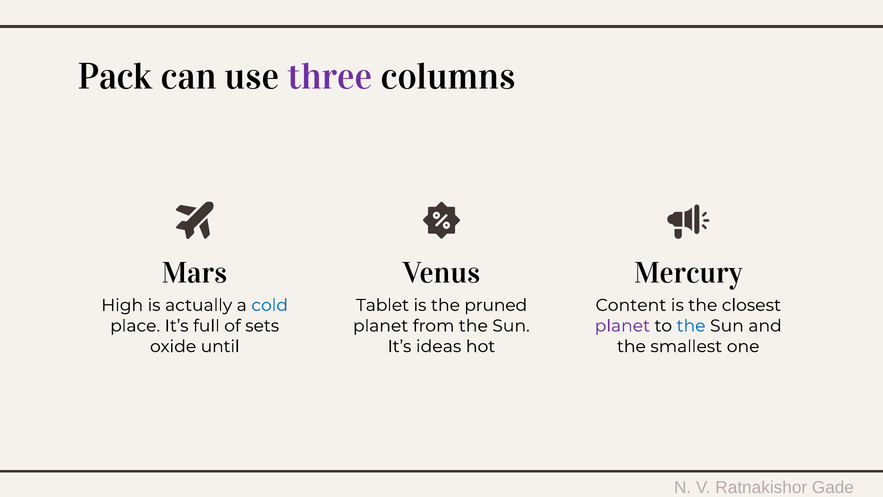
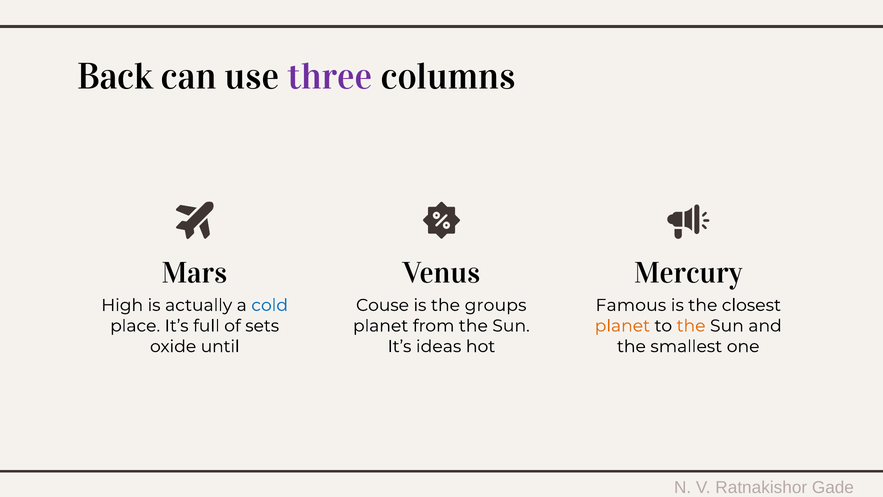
Pack: Pack -> Back
Tablet: Tablet -> Couse
pruned: pruned -> groups
Content: Content -> Famous
planet at (622, 326) colour: purple -> orange
the at (691, 326) colour: blue -> orange
